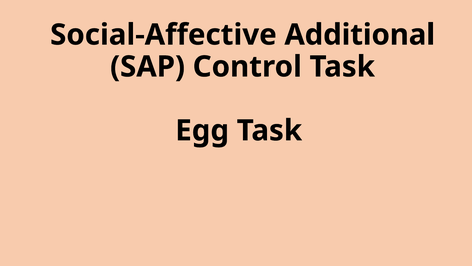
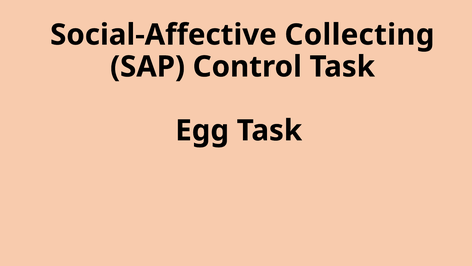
Additional: Additional -> Collecting
